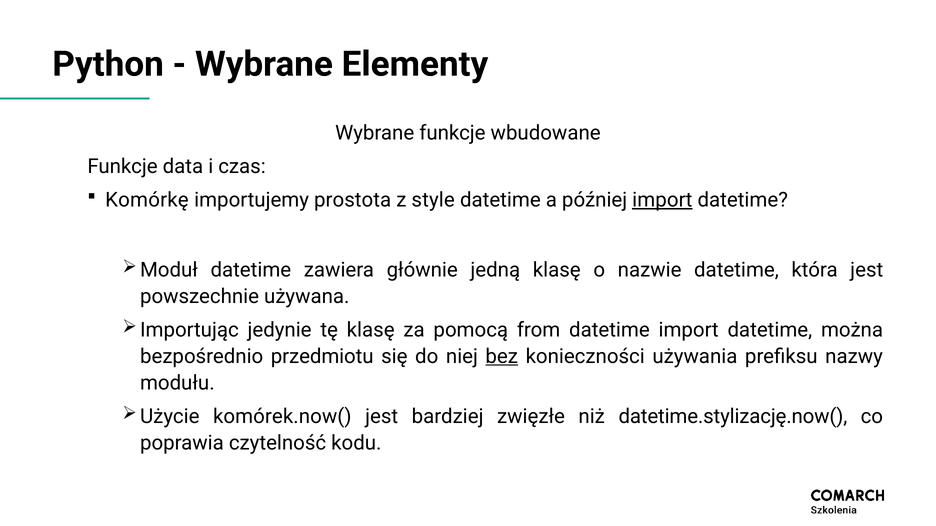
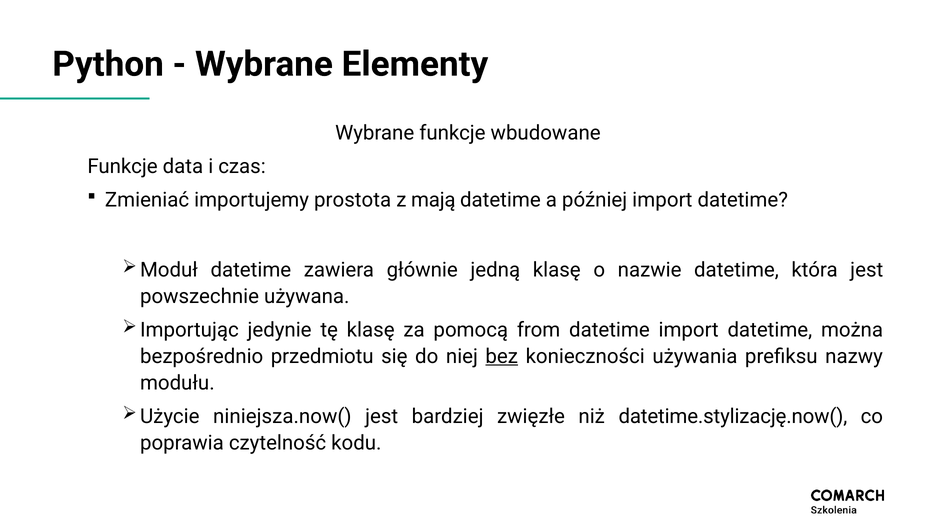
Komórkę: Komórkę -> Zmieniać
style: style -> mają
import at (662, 200) underline: present -> none
komórek.now(: komórek.now( -> niniejsza.now(
